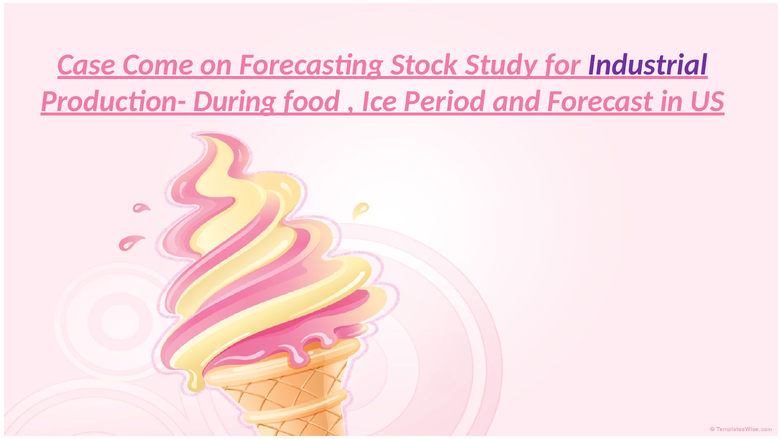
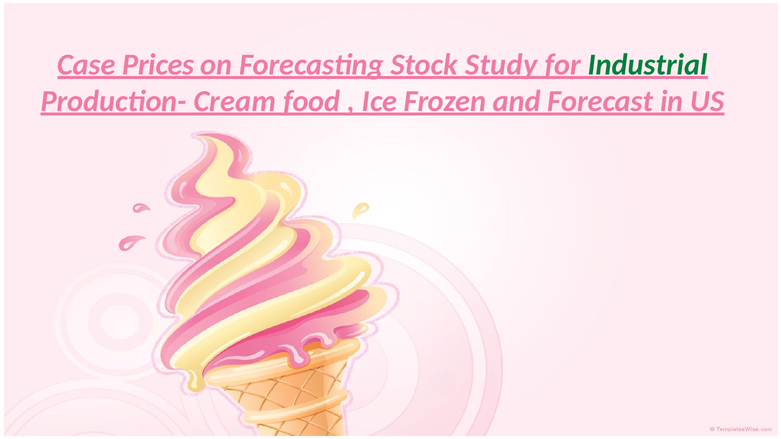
Come: Come -> Prices
Industrial colour: purple -> green
During: During -> Cream
Period: Period -> Frozen
